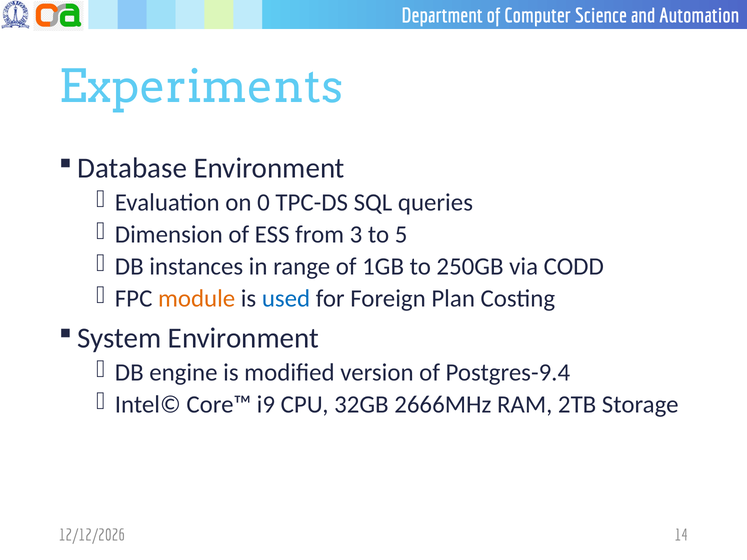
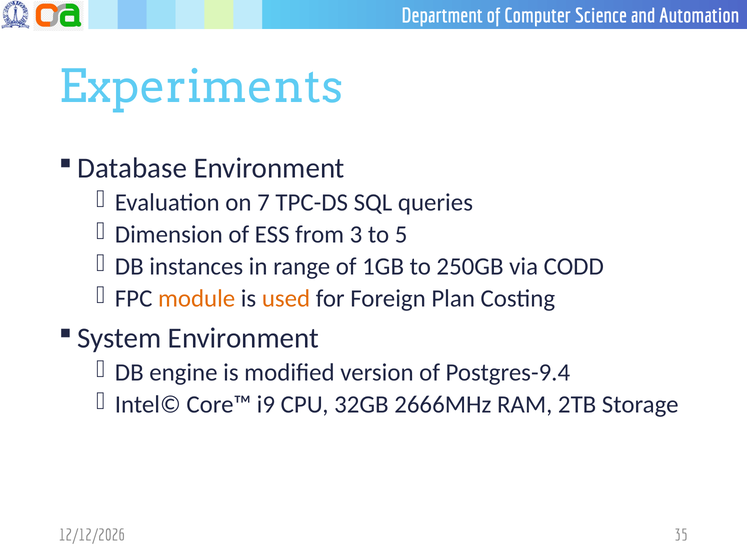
0: 0 -> 7
used colour: blue -> orange
14: 14 -> 35
